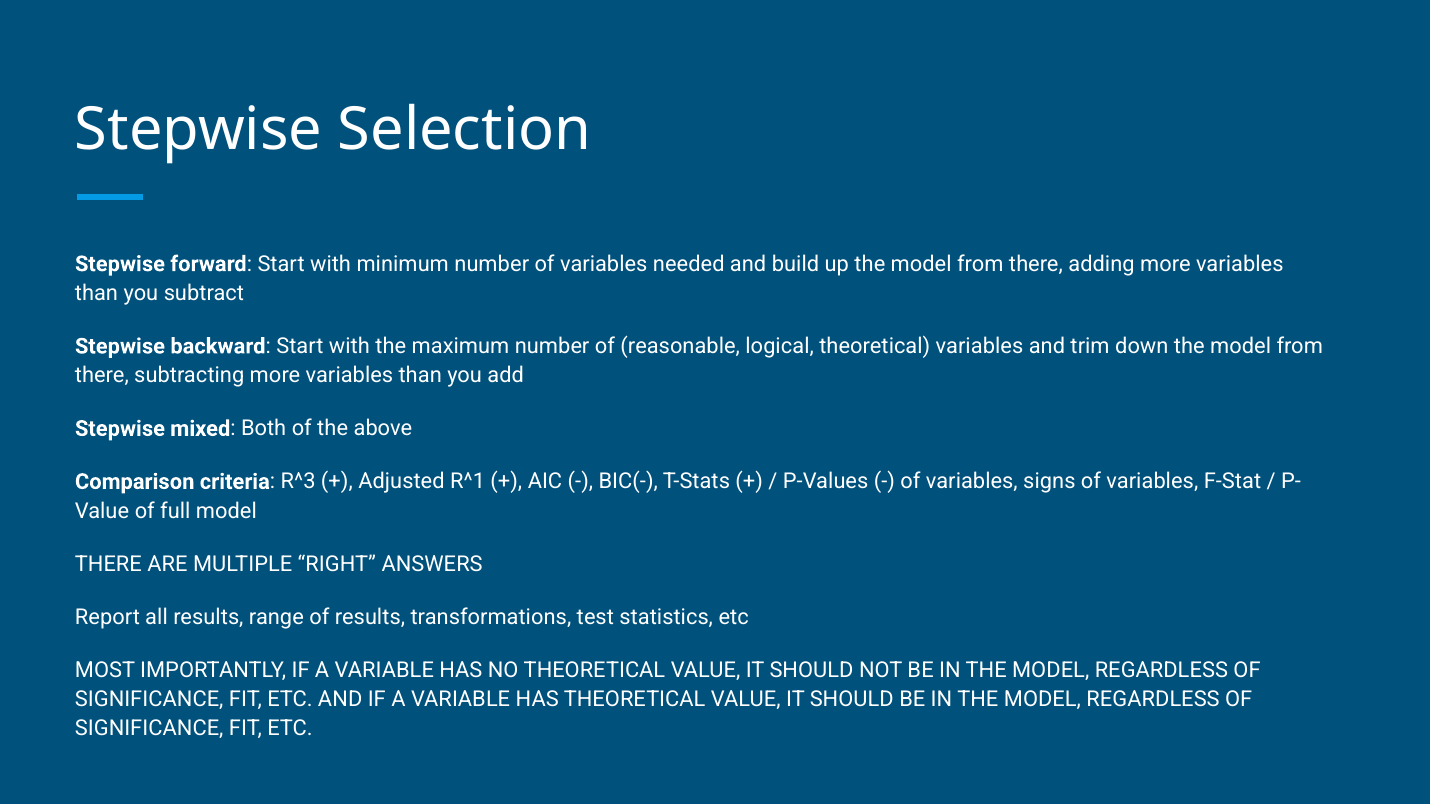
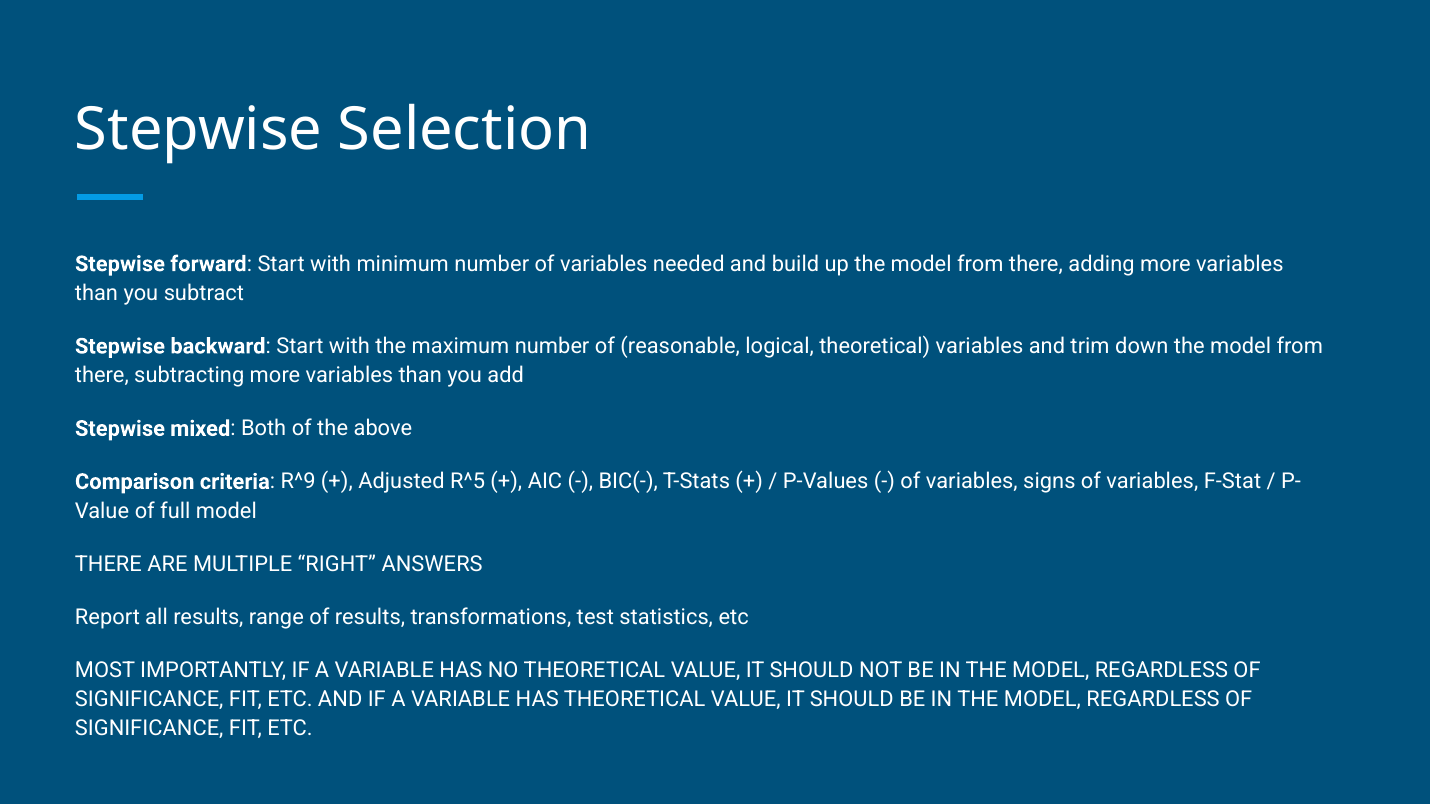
R^3: R^3 -> R^9
R^1: R^1 -> R^5
